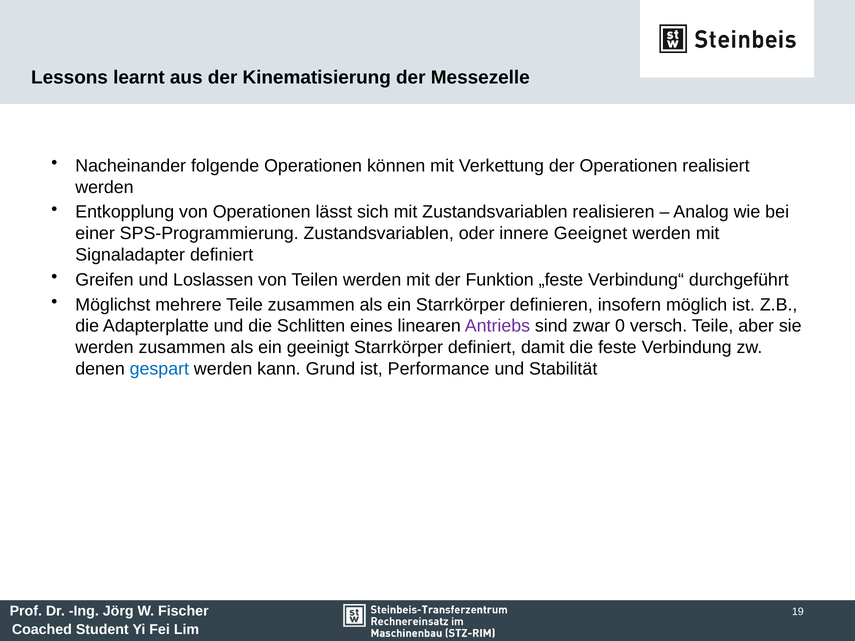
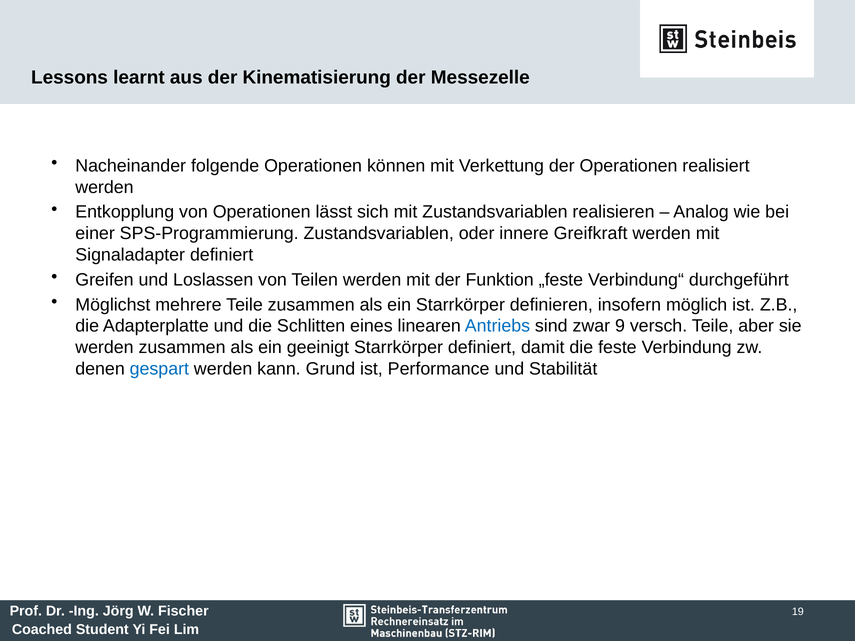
Geeignet: Geeignet -> Greifkraft
Antriebs colour: purple -> blue
0: 0 -> 9
